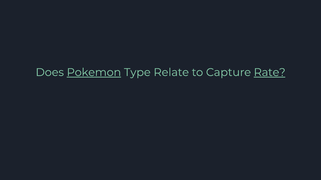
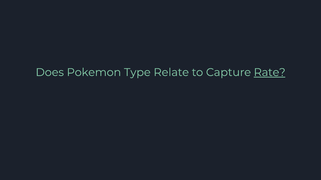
Pokemon underline: present -> none
